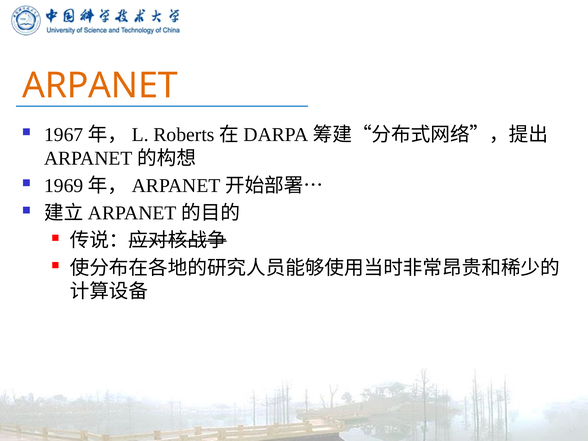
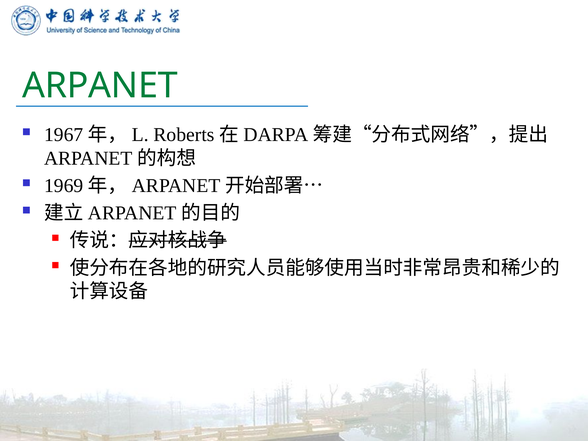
ARPANET colour: orange -> green
